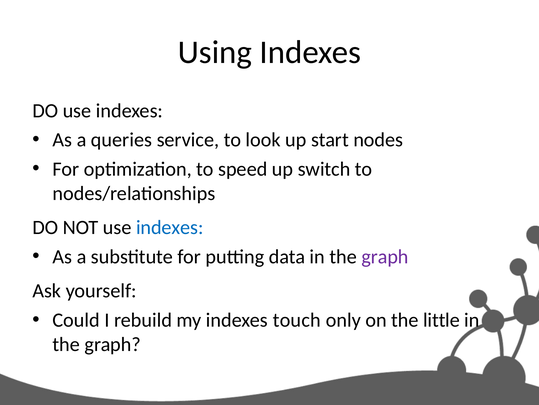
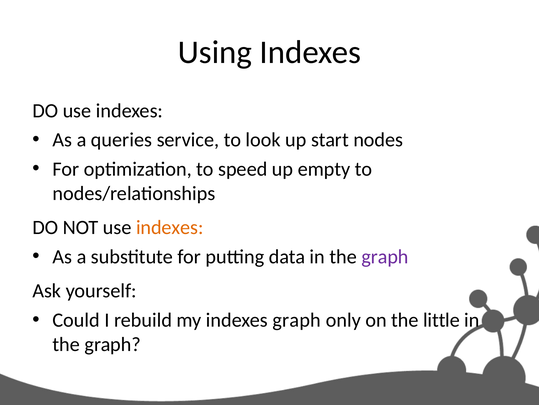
switch: switch -> empty
indexes at (170, 227) colour: blue -> orange
indexes touch: touch -> graph
